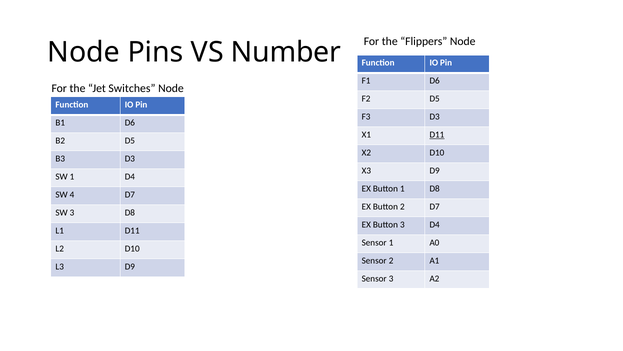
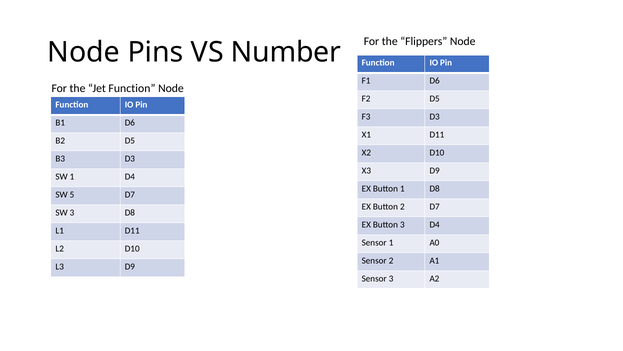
Jet Switches: Switches -> Function
D11 at (437, 135) underline: present -> none
4: 4 -> 5
